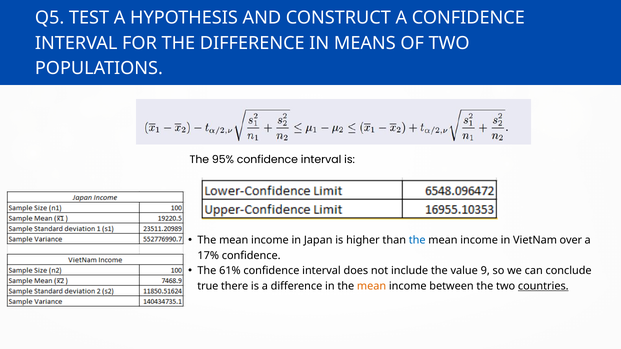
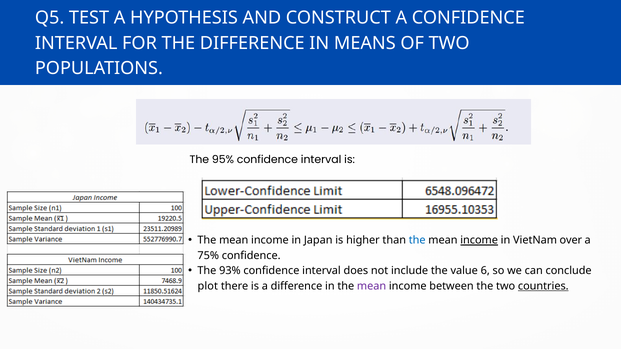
income at (479, 241) underline: none -> present
17%: 17% -> 75%
61%: 61% -> 93%
9: 9 -> 6
true: true -> plot
mean at (372, 286) colour: orange -> purple
